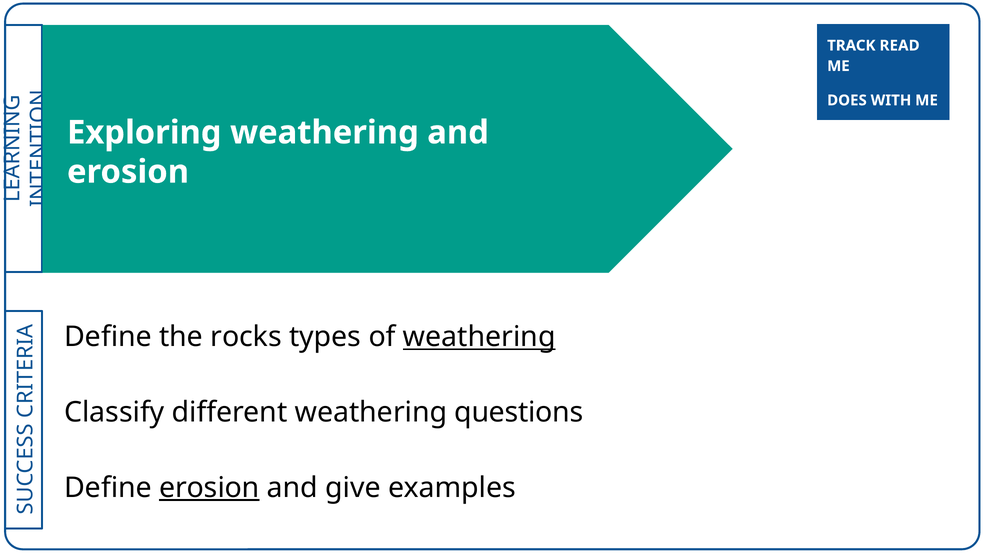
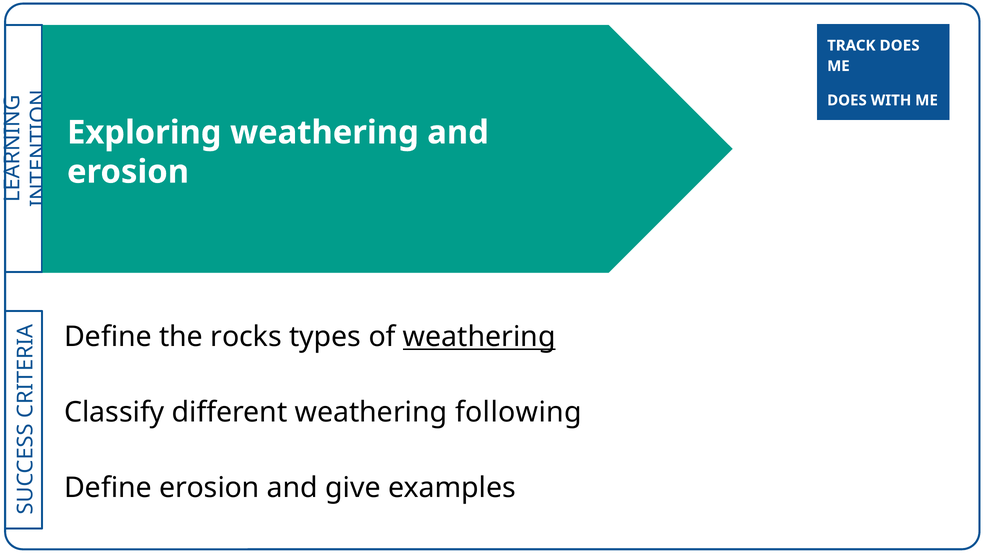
TRACK READ: READ -> DOES
questions: questions -> following
erosion at (209, 488) underline: present -> none
